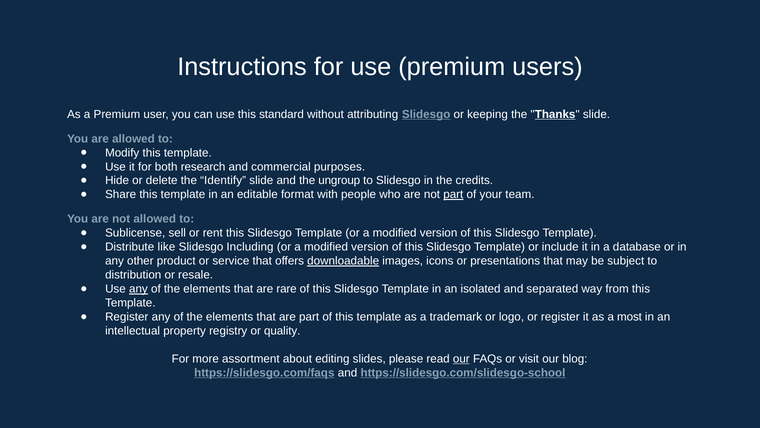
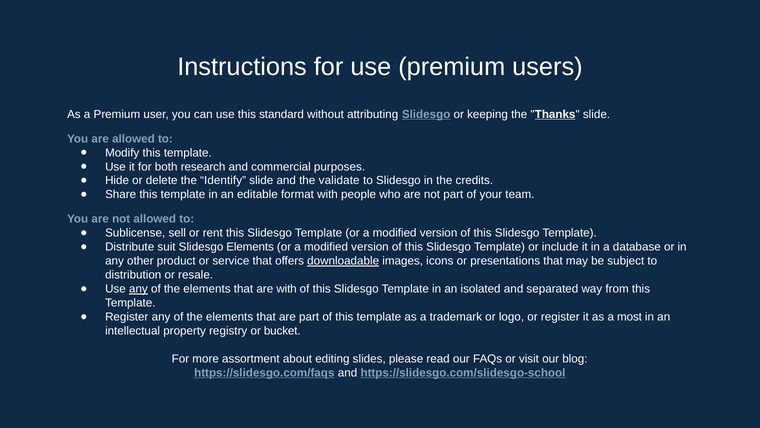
ungroup: ungroup -> validate
part at (453, 194) underline: present -> none
like: like -> suit
Slidesgo Including: Including -> Elements
are rare: rare -> with
quality: quality -> bucket
our at (461, 358) underline: present -> none
